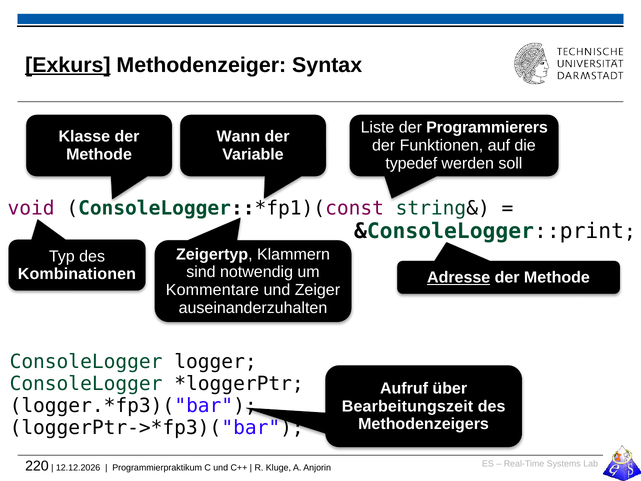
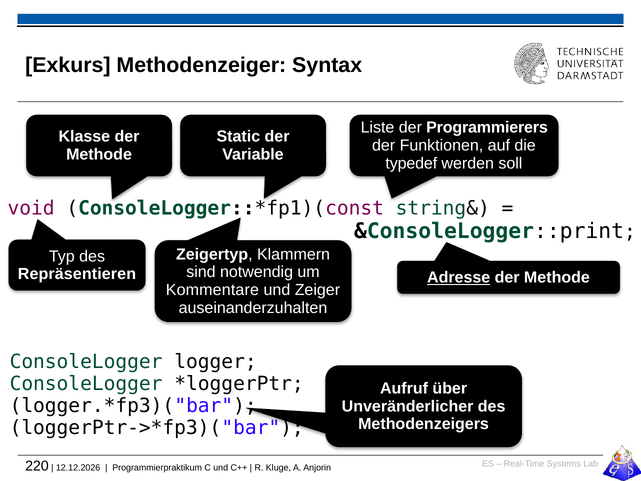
Exkurs underline: present -> none
Wann: Wann -> Static
Kombinationen: Kombinationen -> Repräsentieren
Bearbeitungszeit: Bearbeitungszeit -> Unveränderlicher
